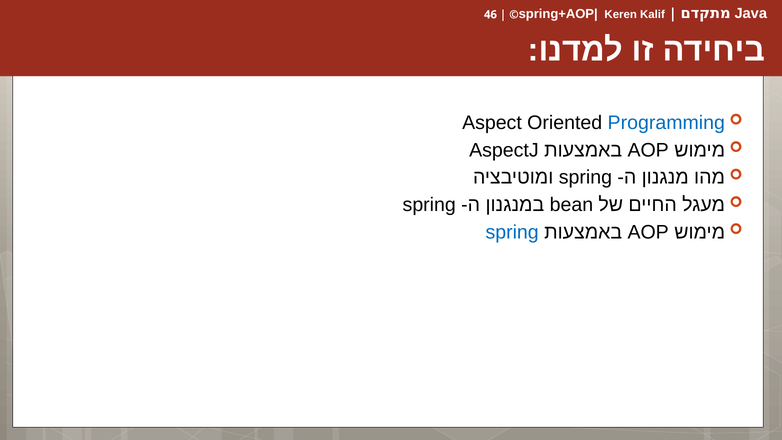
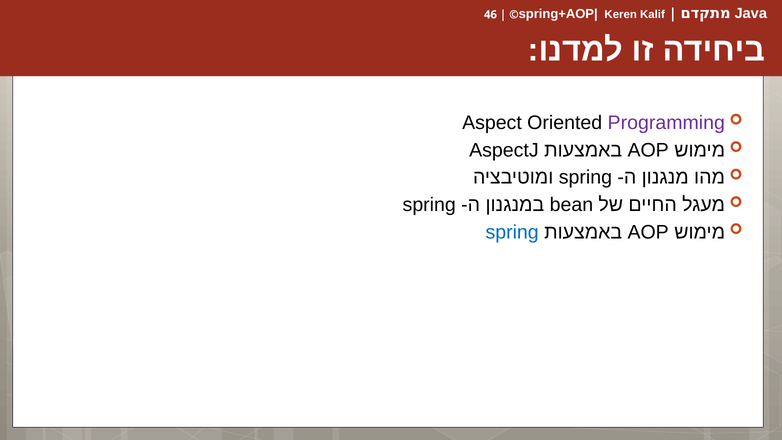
Programming colour: blue -> purple
